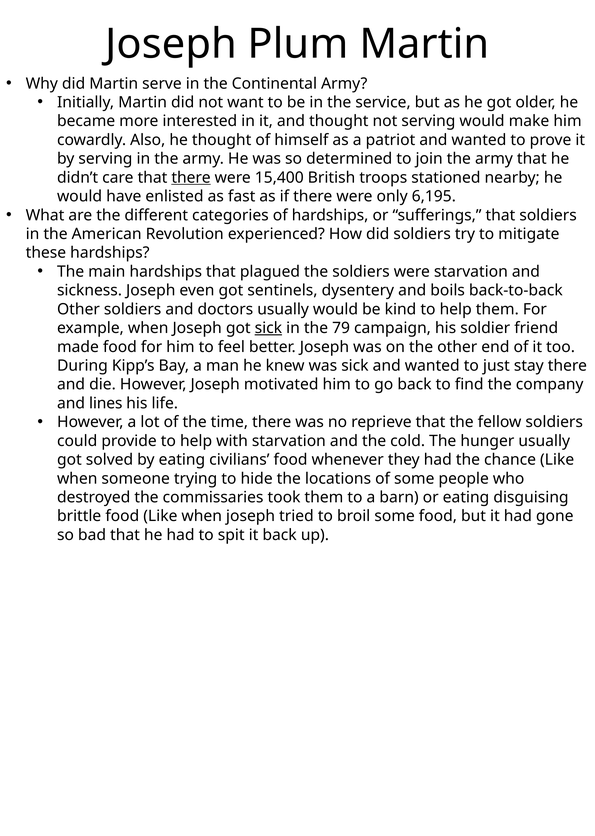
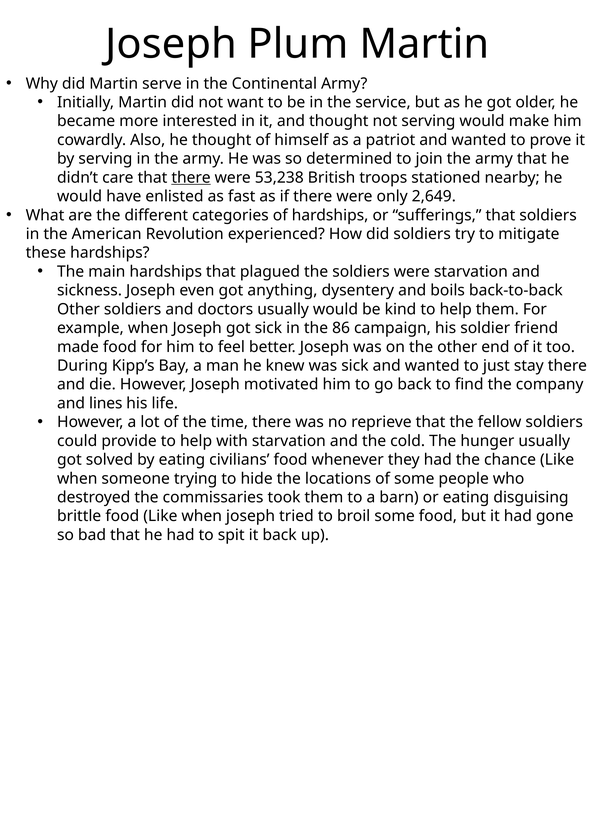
15,400: 15,400 -> 53,238
6,195: 6,195 -> 2,649
sentinels: sentinels -> anything
sick at (268, 328) underline: present -> none
79: 79 -> 86
